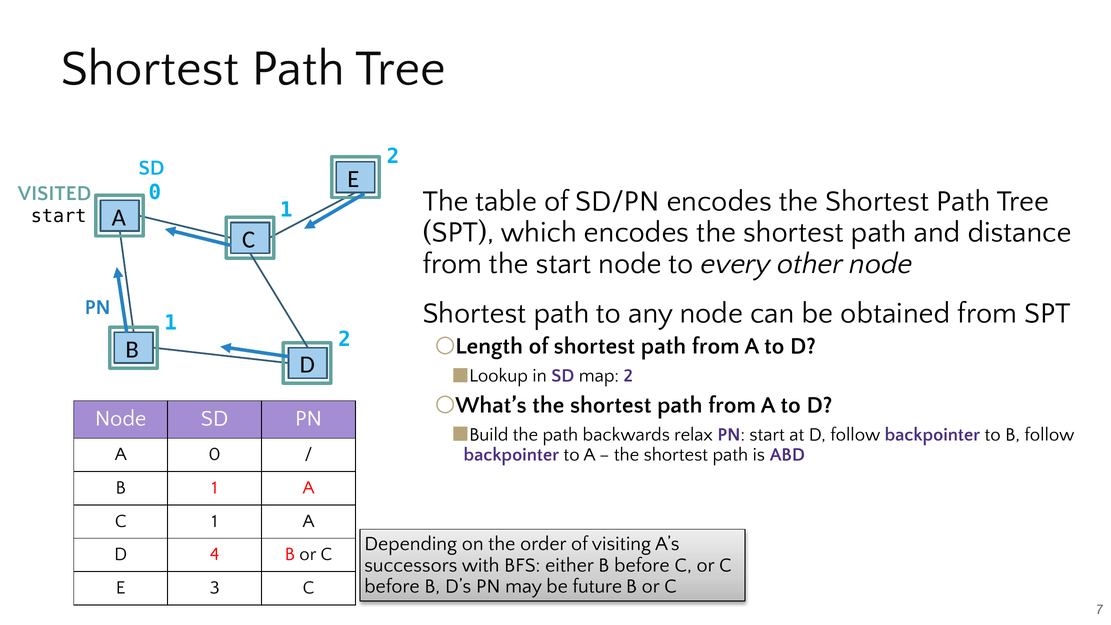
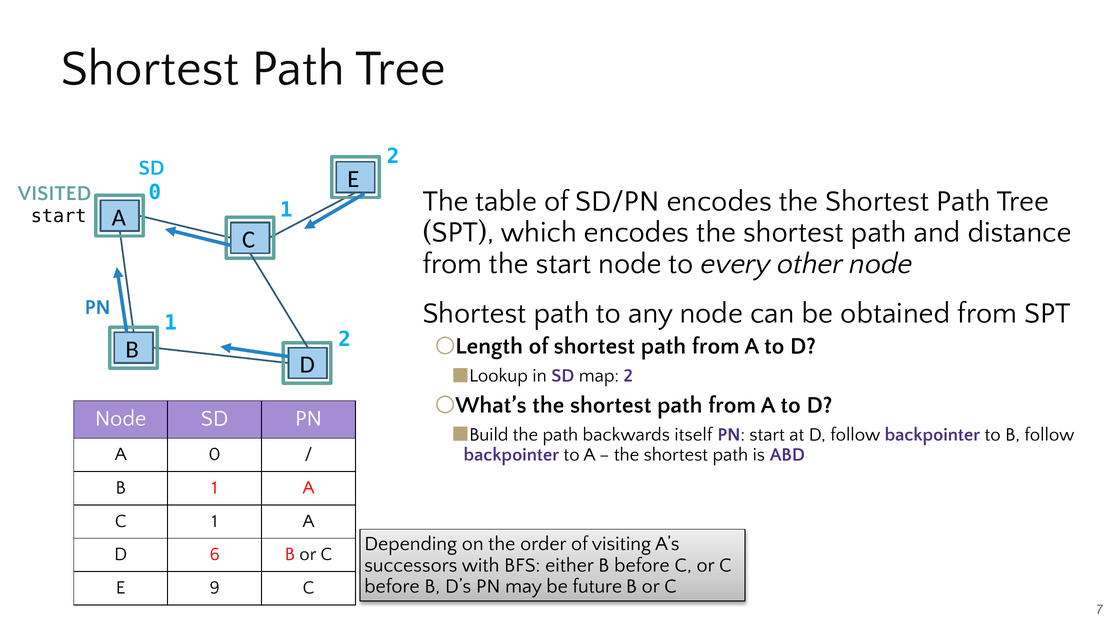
relax: relax -> itself
4: 4 -> 6
3: 3 -> 9
